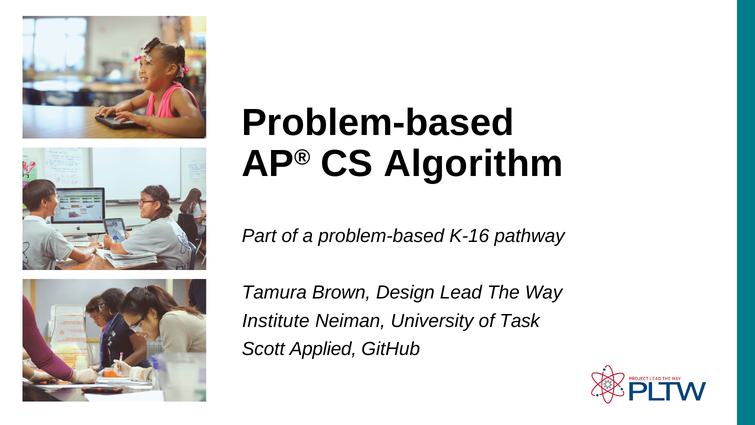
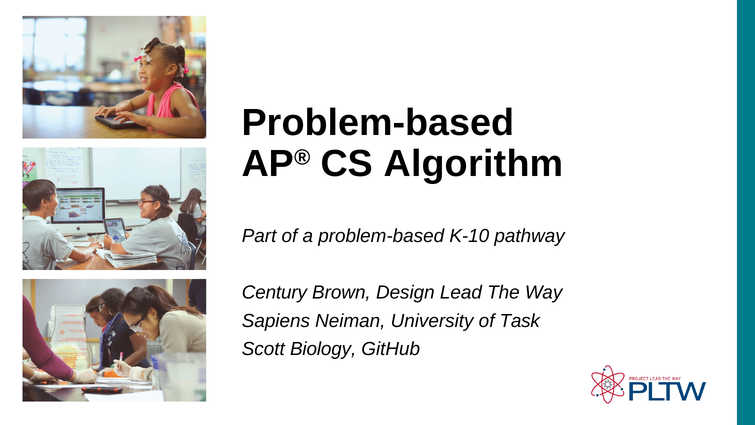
K-16: K-16 -> K-10
Tamura: Tamura -> Century
Institute: Institute -> Sapiens
Applied: Applied -> Biology
